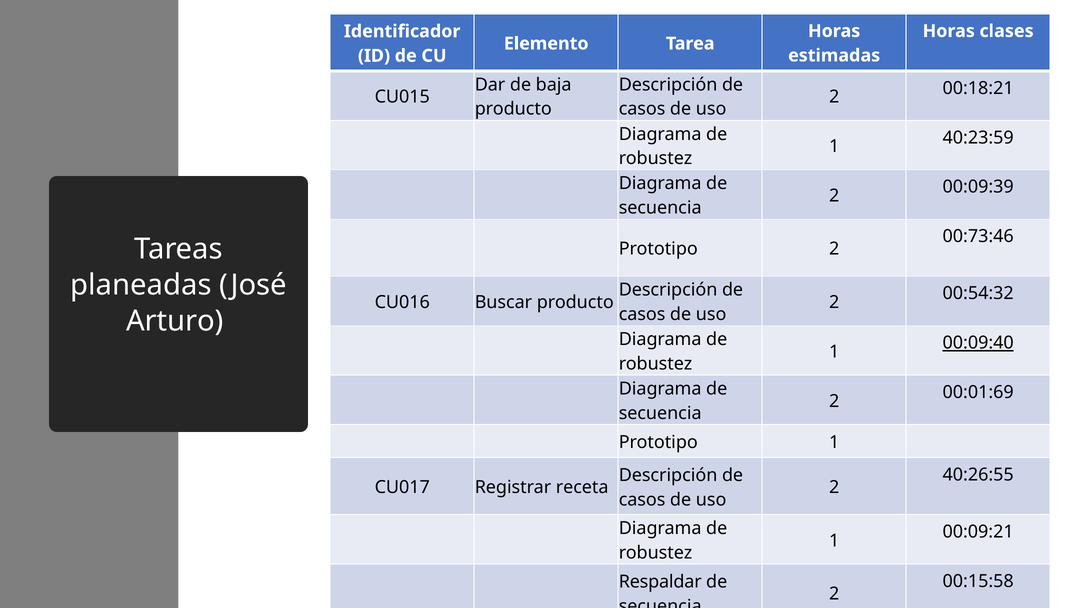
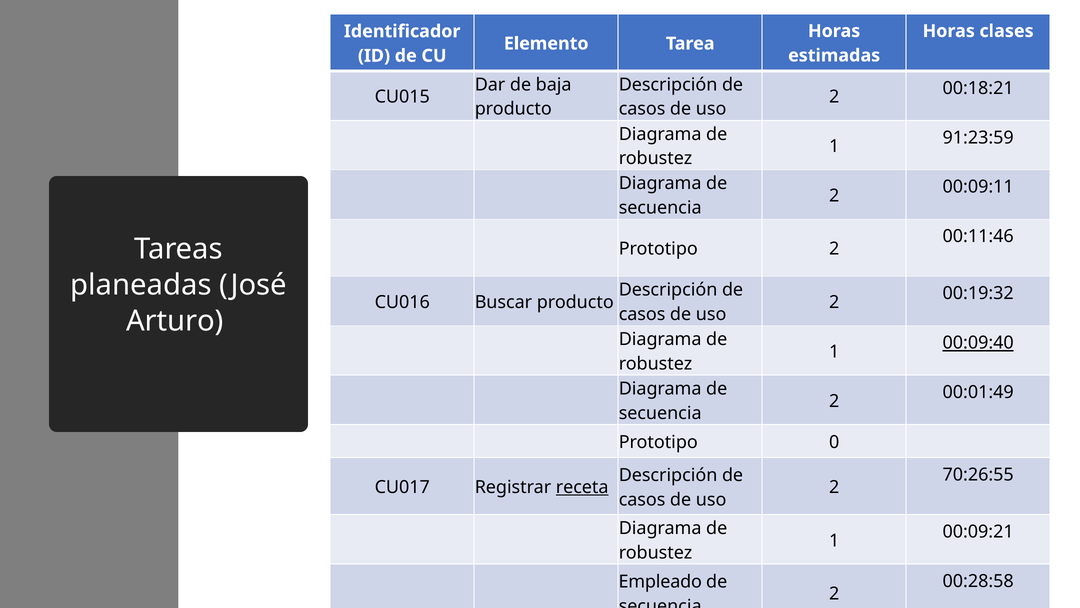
40:23:59: 40:23:59 -> 91:23:59
00:09:39: 00:09:39 -> 00:09:11
00:73:46: 00:73:46 -> 00:11:46
00:54:32: 00:54:32 -> 00:19:32
00:01:69: 00:01:69 -> 00:01:49
Prototipo 1: 1 -> 0
40:26:55: 40:26:55 -> 70:26:55
receta underline: none -> present
00:15:58: 00:15:58 -> 00:28:58
Respaldar: Respaldar -> Empleado
